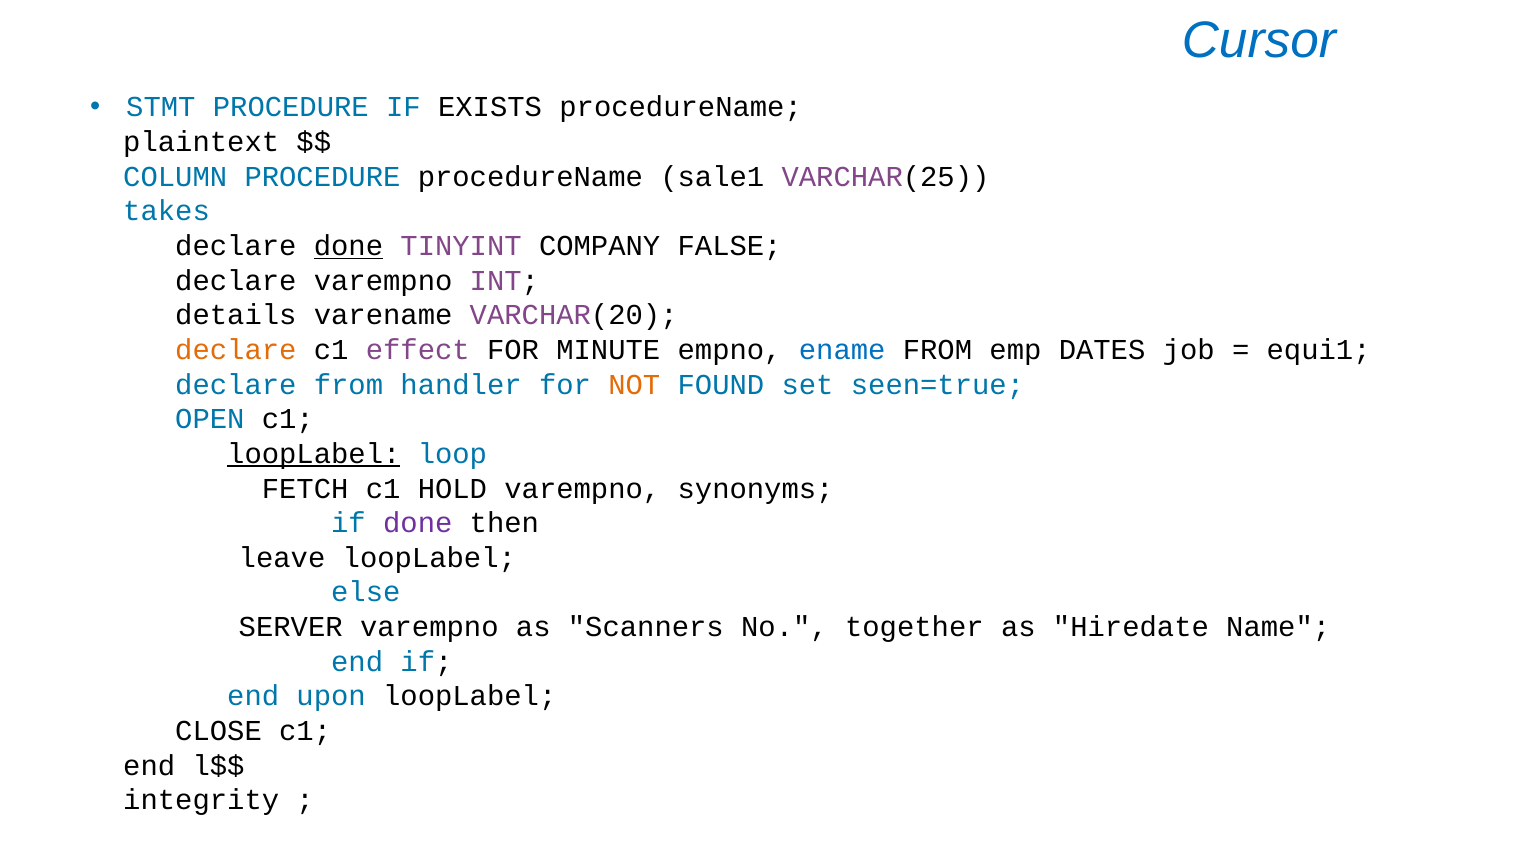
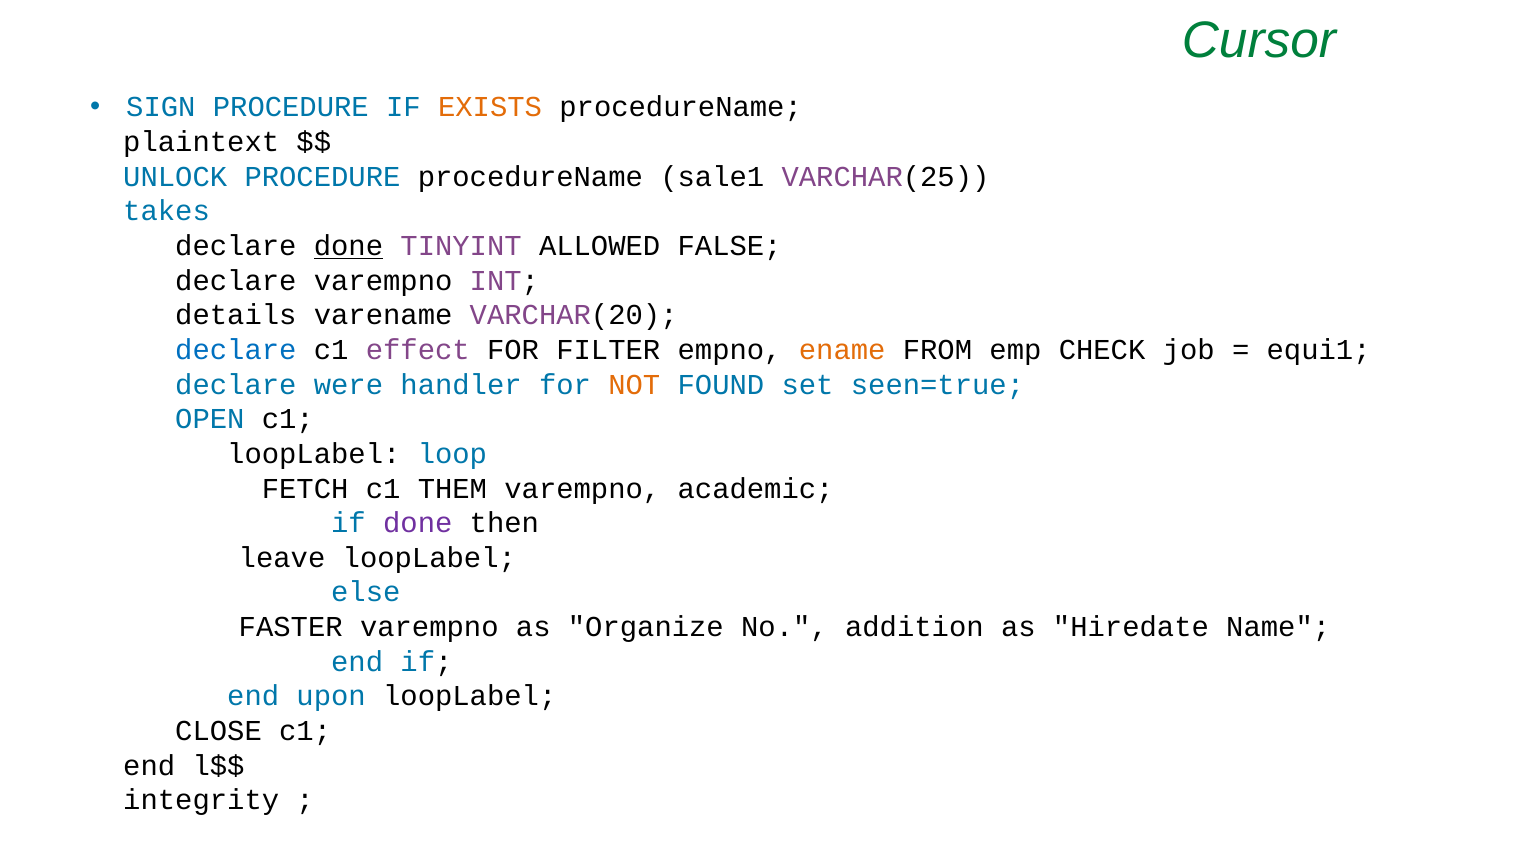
Cursor colour: blue -> green
STMT: STMT -> SIGN
EXISTS colour: black -> orange
COLUMN: COLUMN -> UNLOCK
COMPANY: COMPANY -> ALLOWED
declare at (236, 350) colour: orange -> blue
MINUTE: MINUTE -> FILTER
ename colour: blue -> orange
DATES: DATES -> CHECK
declare from: from -> were
loopLabel at (314, 454) underline: present -> none
HOLD: HOLD -> THEM
synonyms: synonyms -> academic
SERVER: SERVER -> FASTER
Scanners: Scanners -> Organize
together: together -> addition
